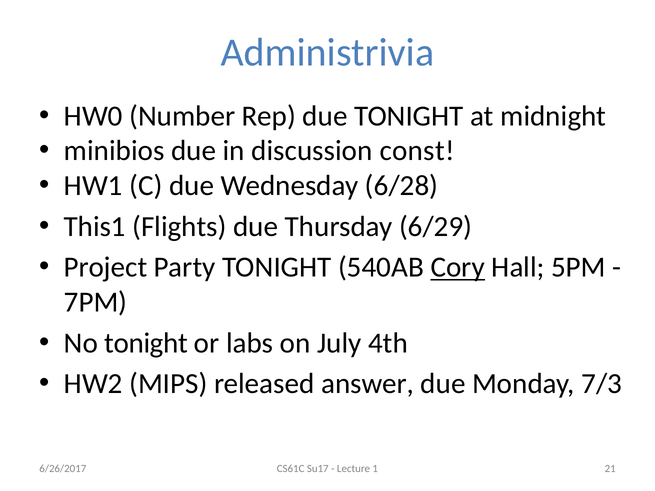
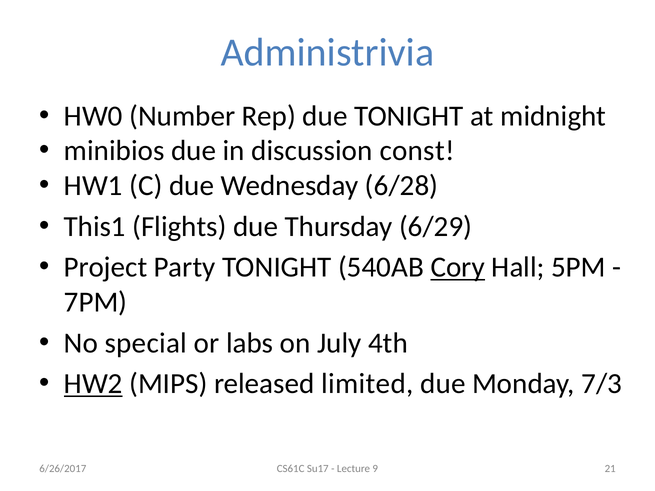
No tonight: tonight -> special
HW2 underline: none -> present
answer: answer -> limited
1: 1 -> 9
